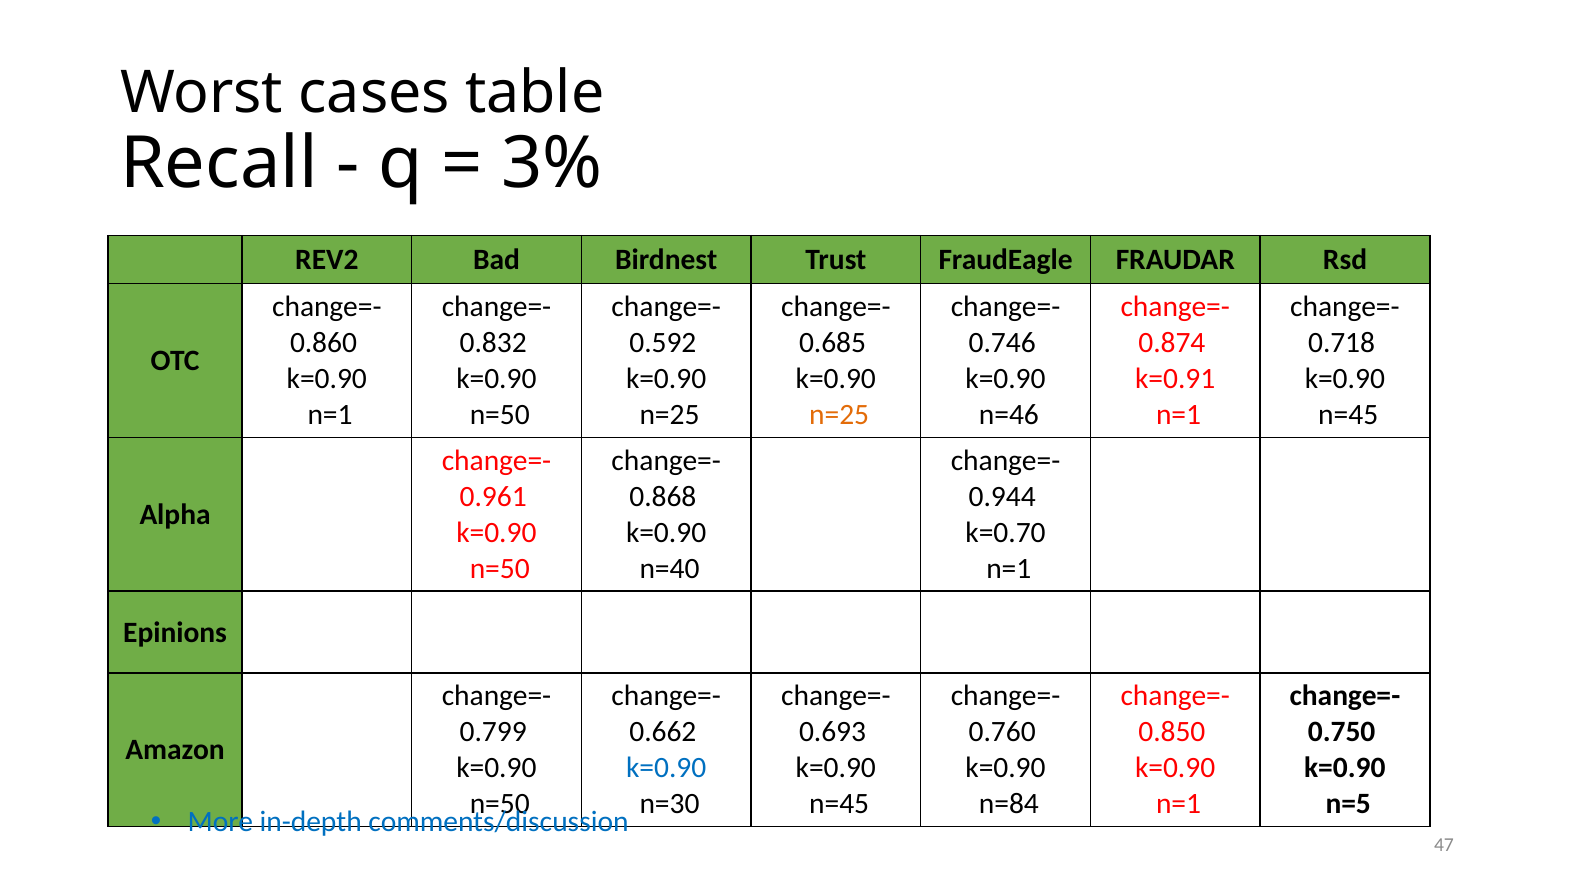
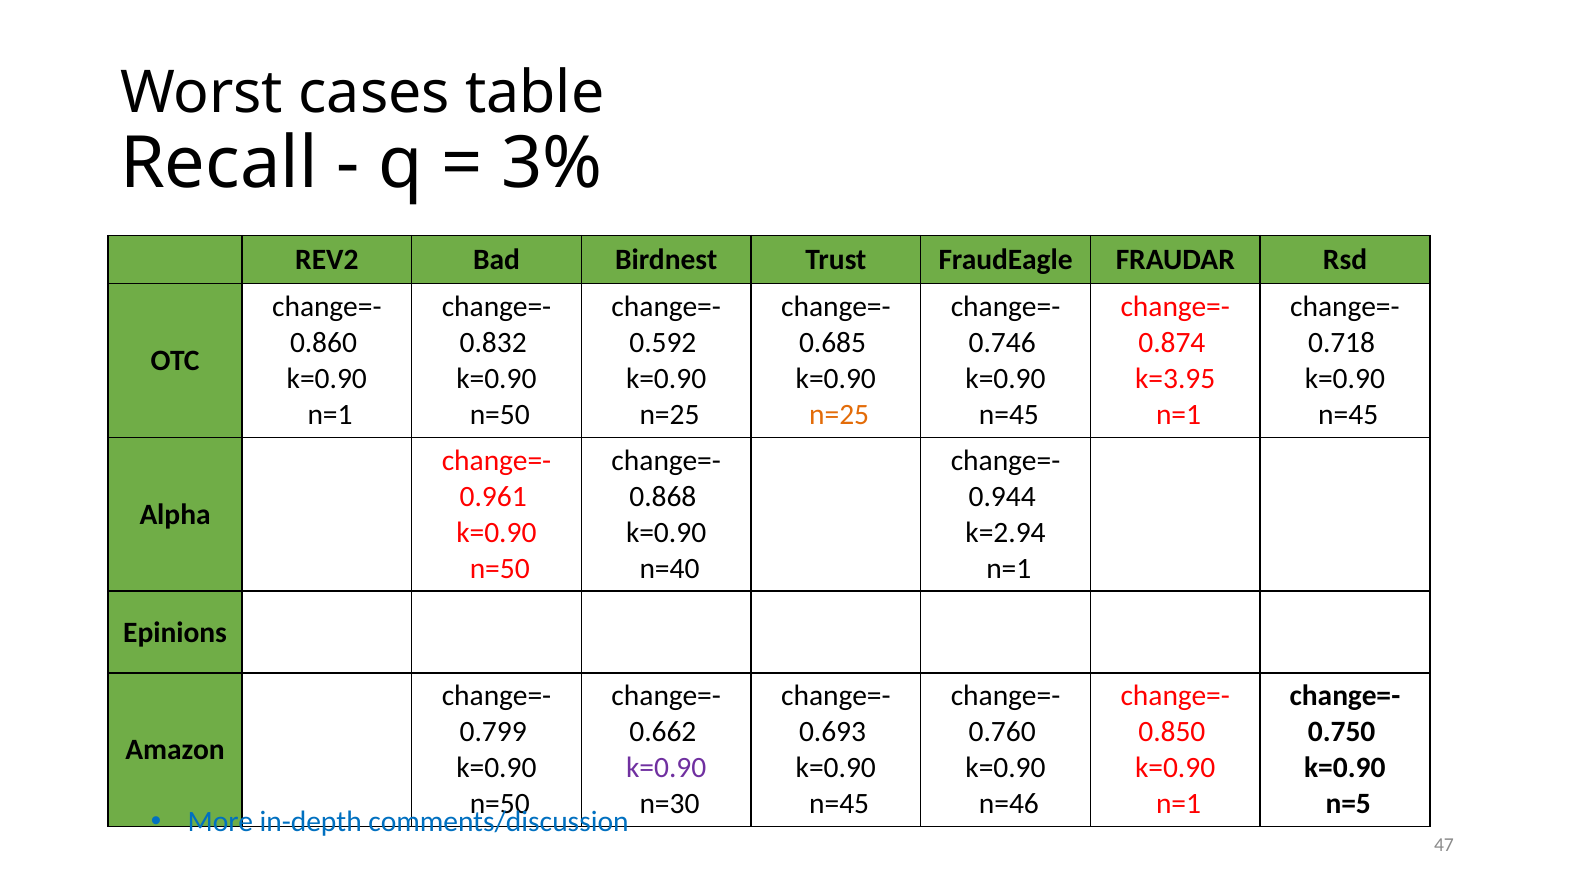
k=0.91: k=0.91 -> k=3.95
n=46 at (1009, 415): n=46 -> n=45
k=0.70: k=0.70 -> k=2.94
k=0.90 at (666, 768) colour: blue -> purple
n=84: n=84 -> n=46
